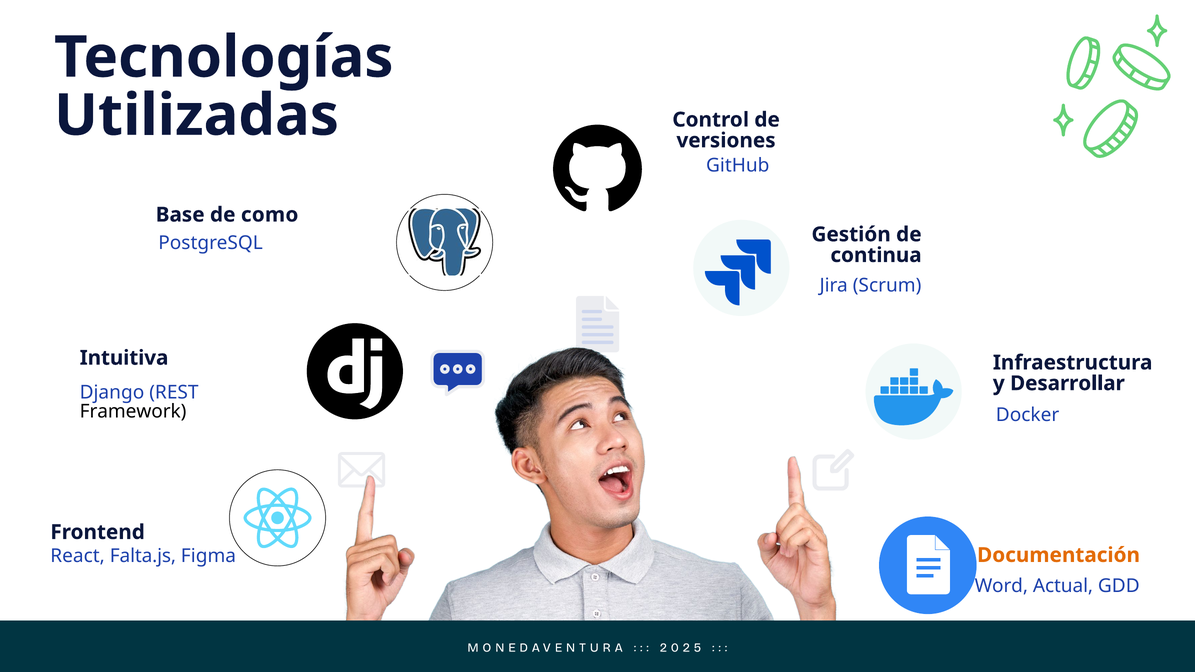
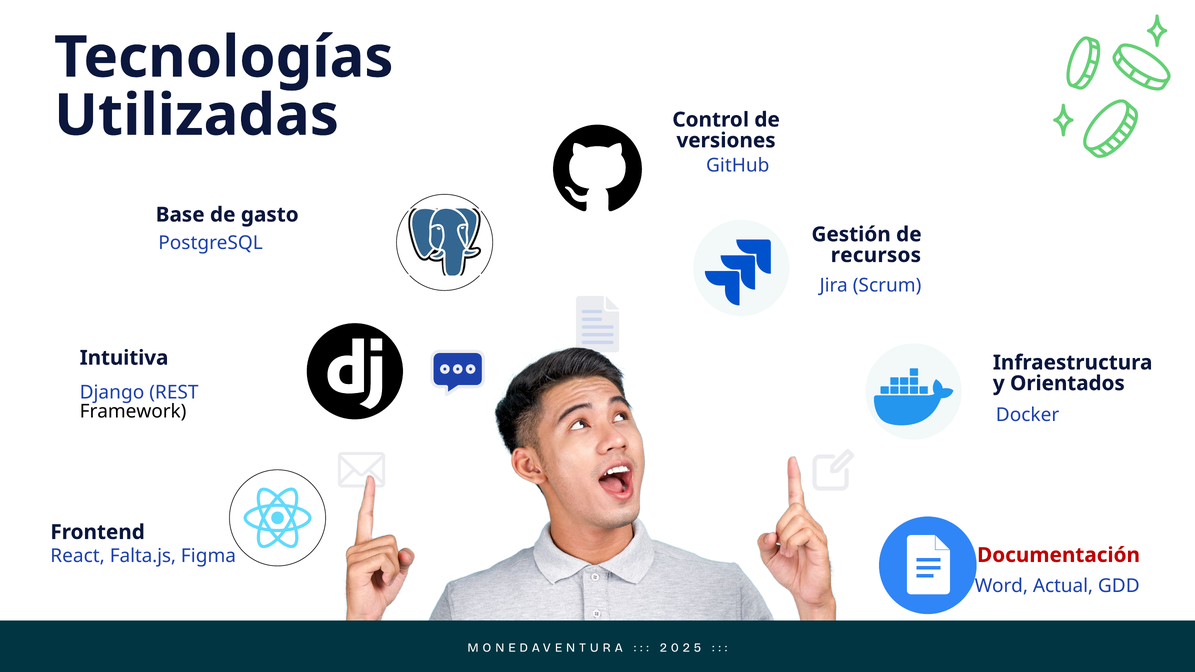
como: como -> gasto
continua: continua -> recursos
Desarrollar: Desarrollar -> Orientados
Documentación colour: orange -> red
